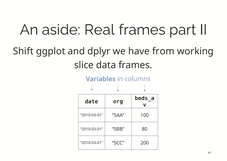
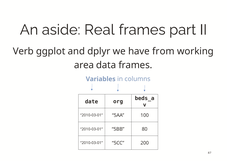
Shift: Shift -> Verb
slice: slice -> area
